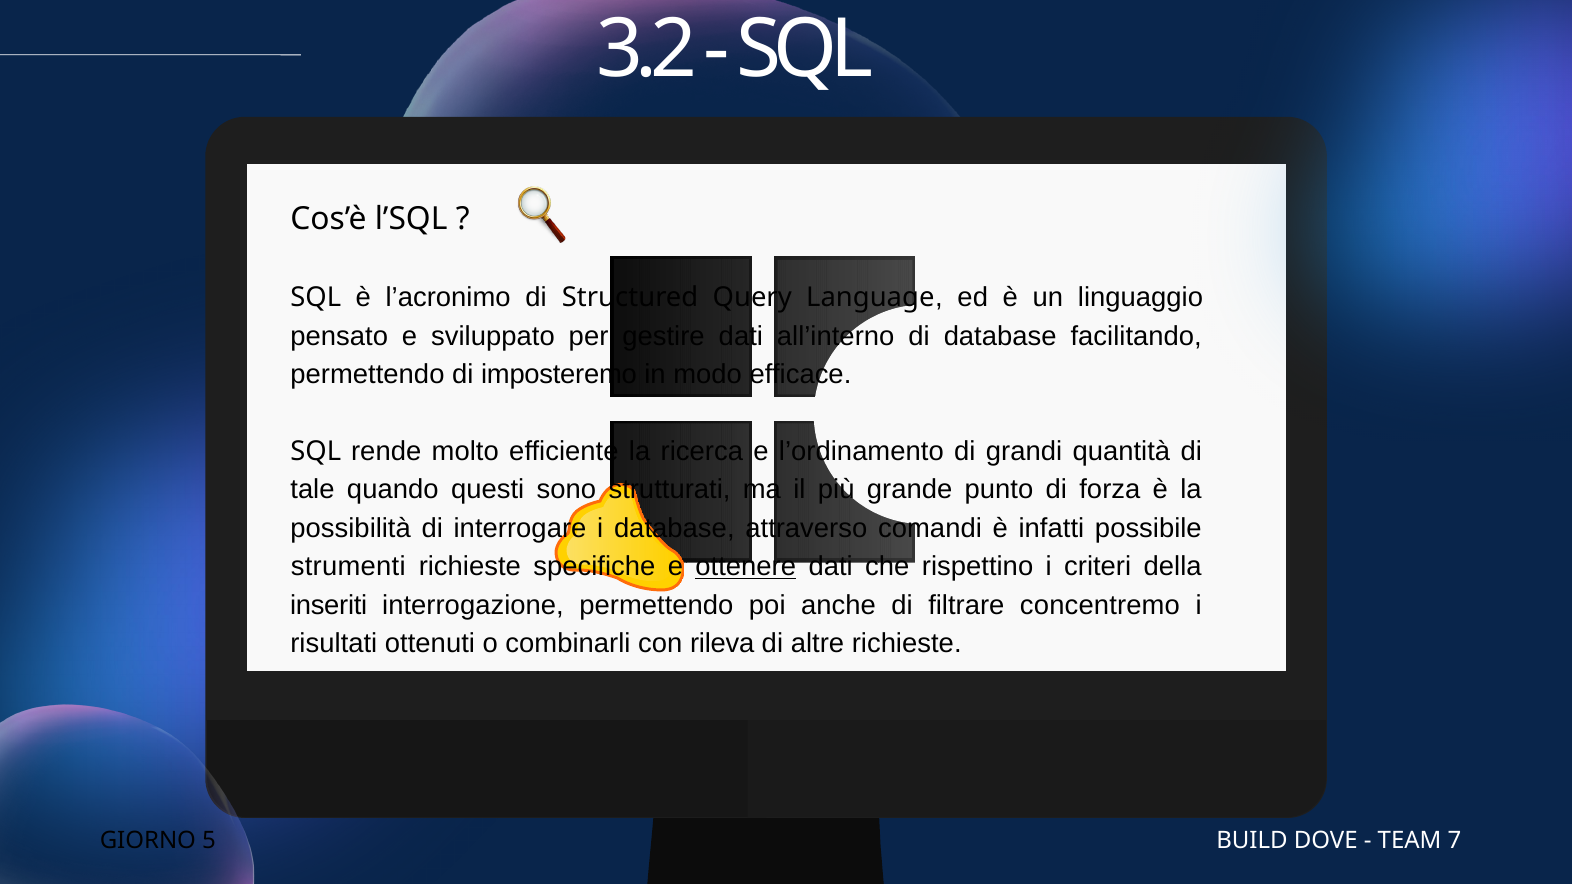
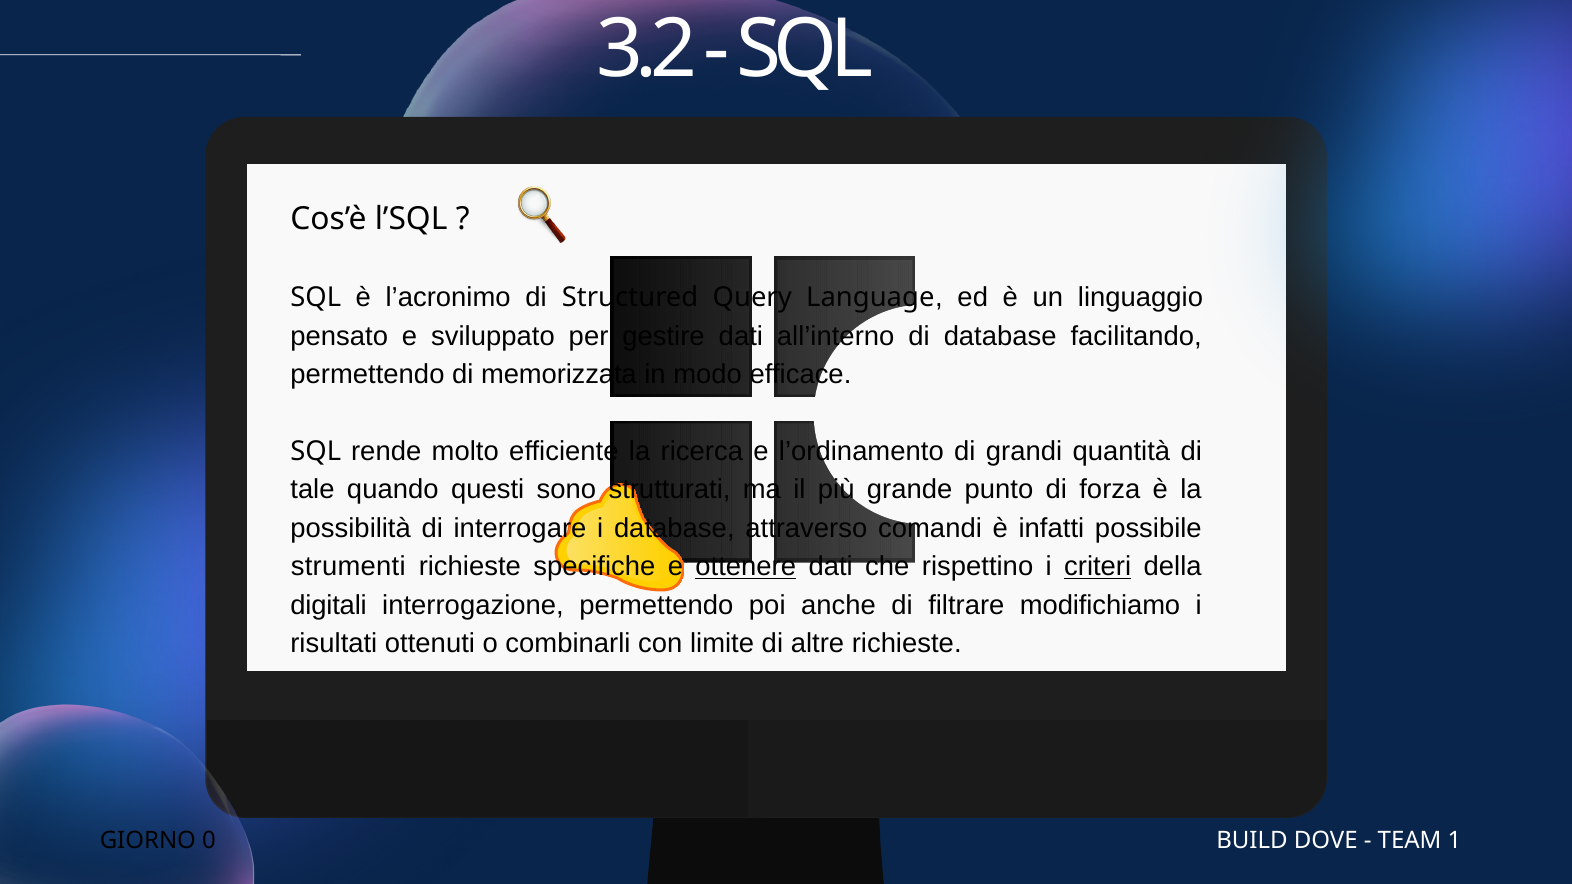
imposteremo: imposteremo -> memorizzata
criteri underline: none -> present
inseriti: inseriti -> digitali
concentremo: concentremo -> modifichiamo
rileva: rileva -> limite
5: 5 -> 0
7: 7 -> 1
